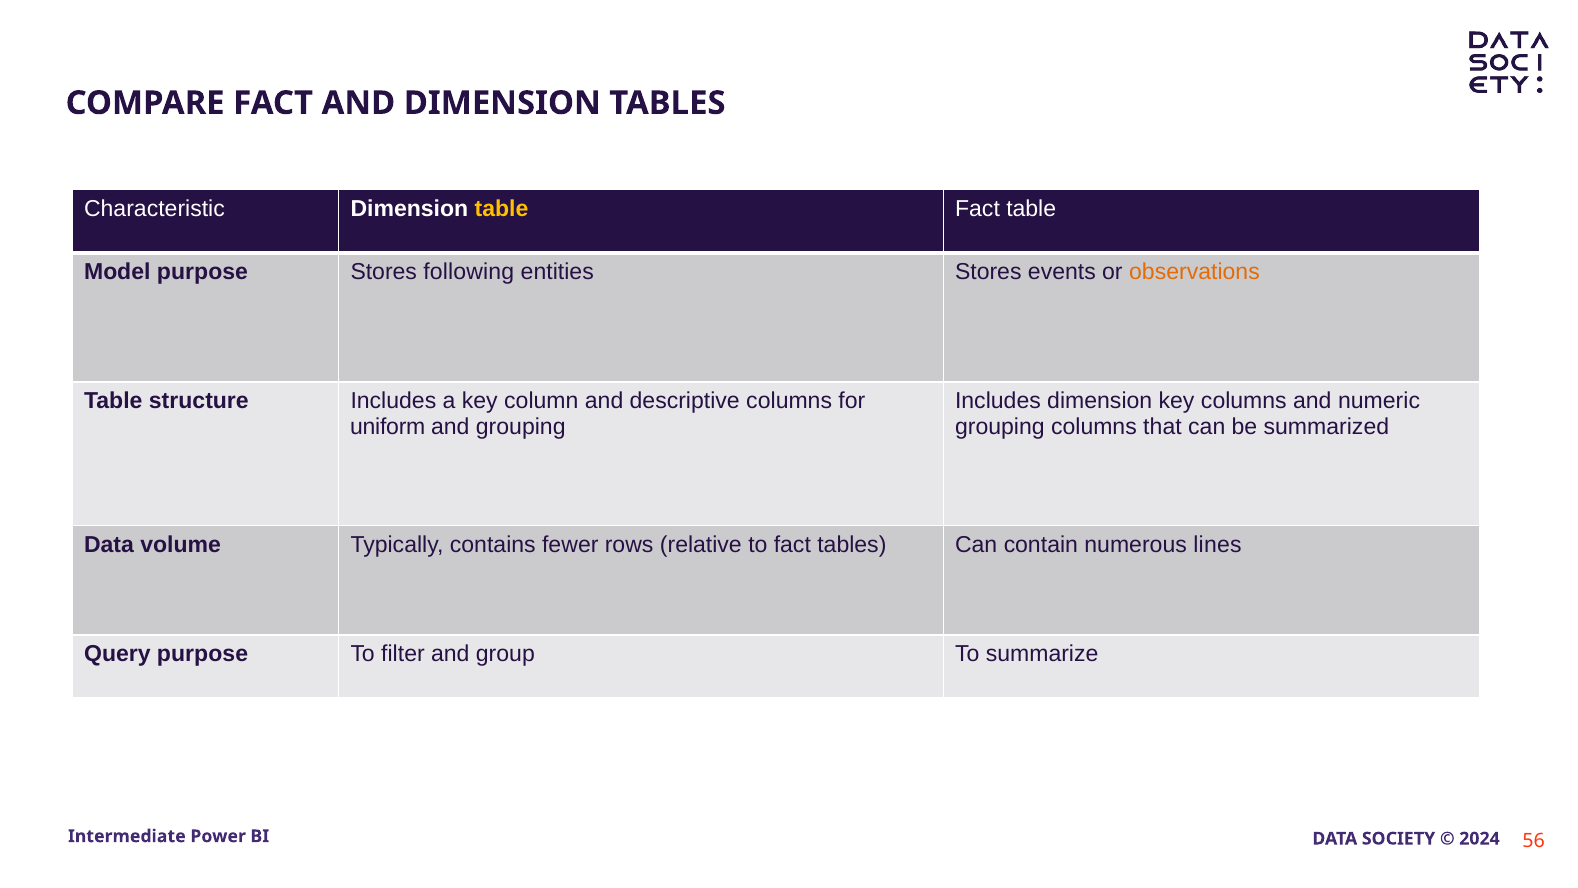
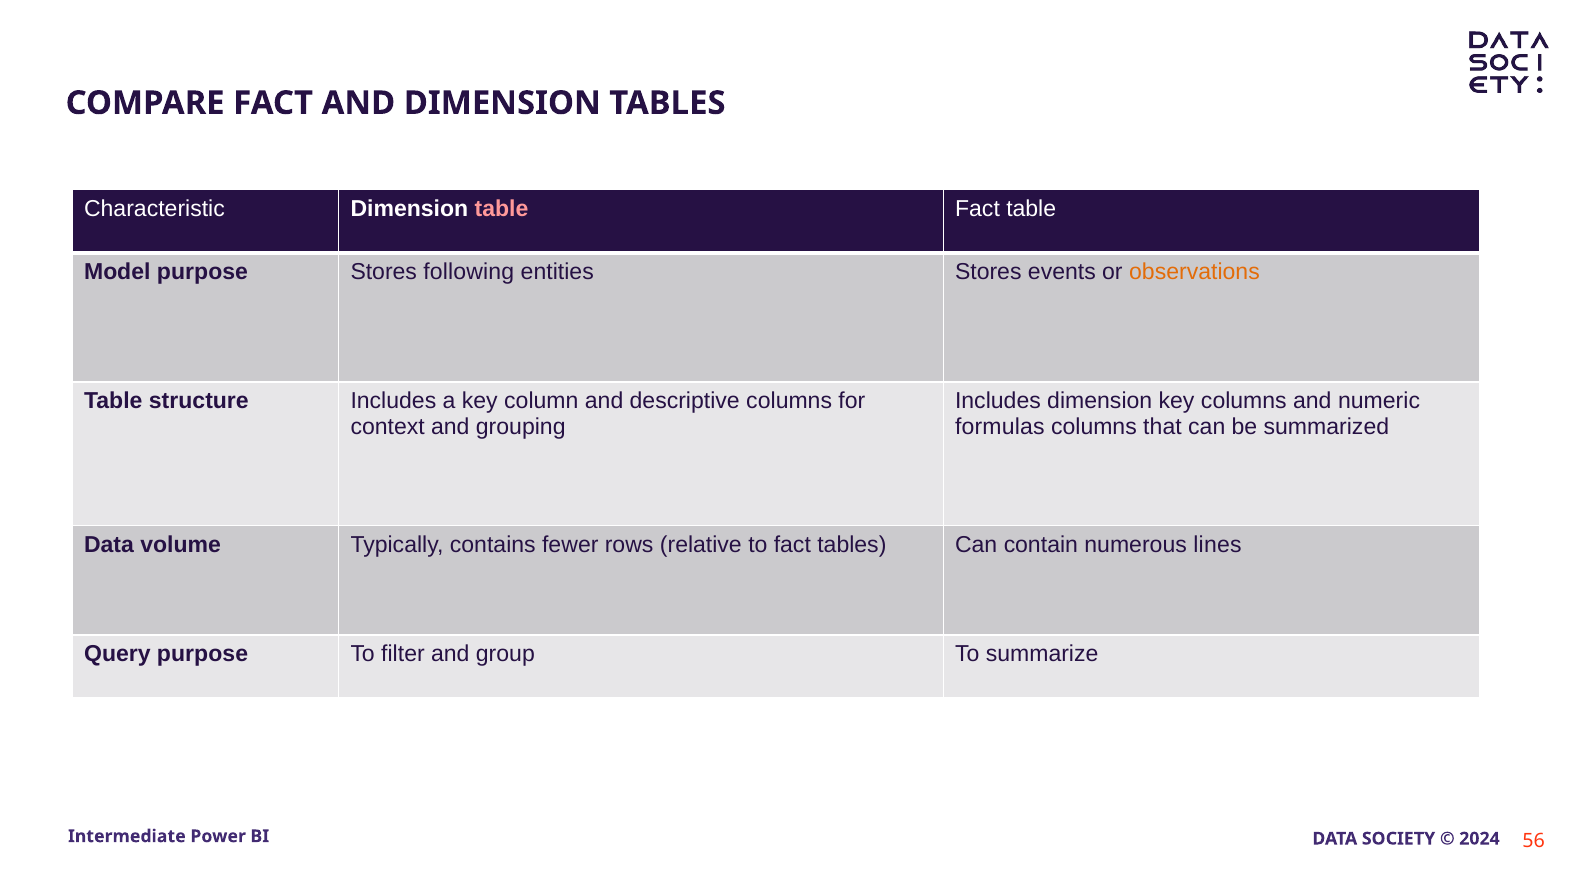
table at (502, 209) colour: yellow -> pink
uniform: uniform -> context
grouping at (1000, 427): grouping -> formulas
